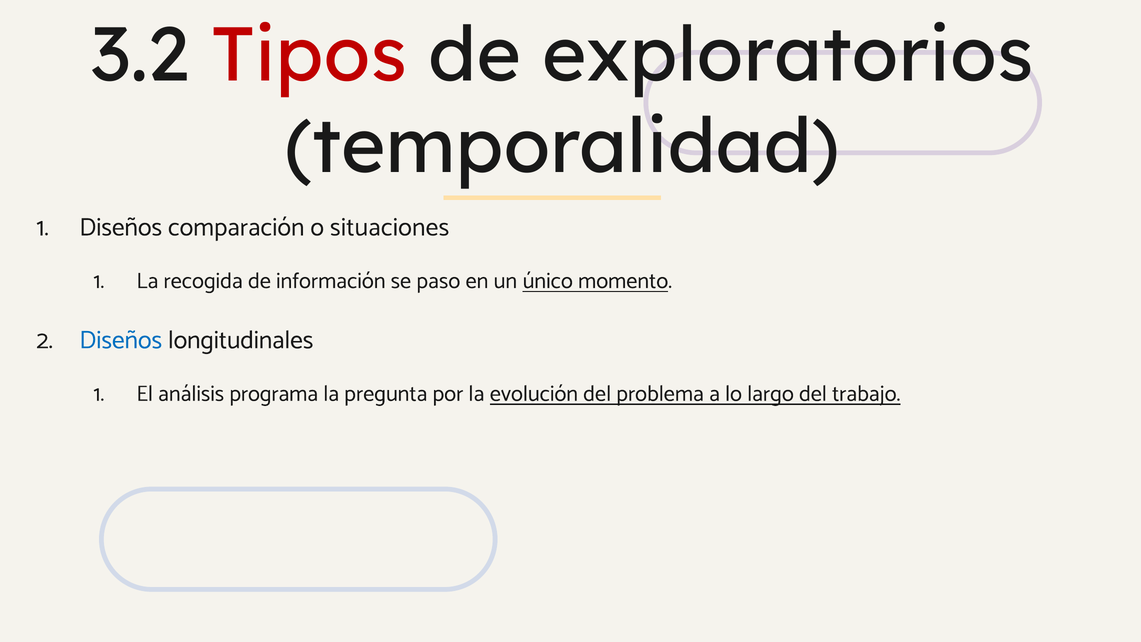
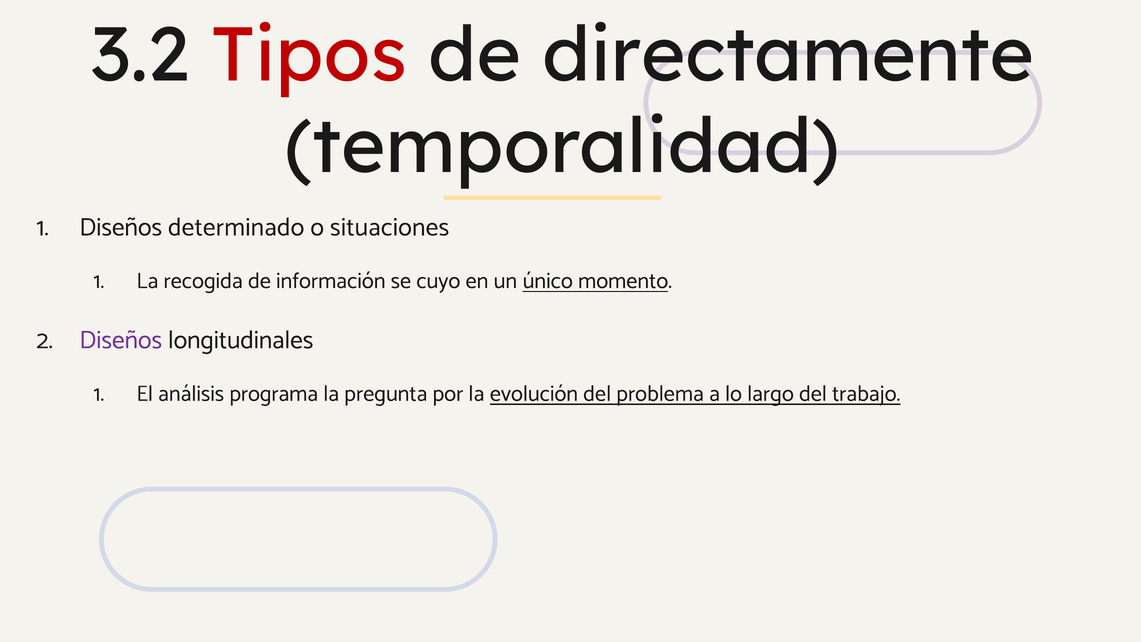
exploratorios: exploratorios -> directamente
comparación: comparación -> determinado
paso: paso -> cuyo
Diseños at (121, 340) colour: blue -> purple
